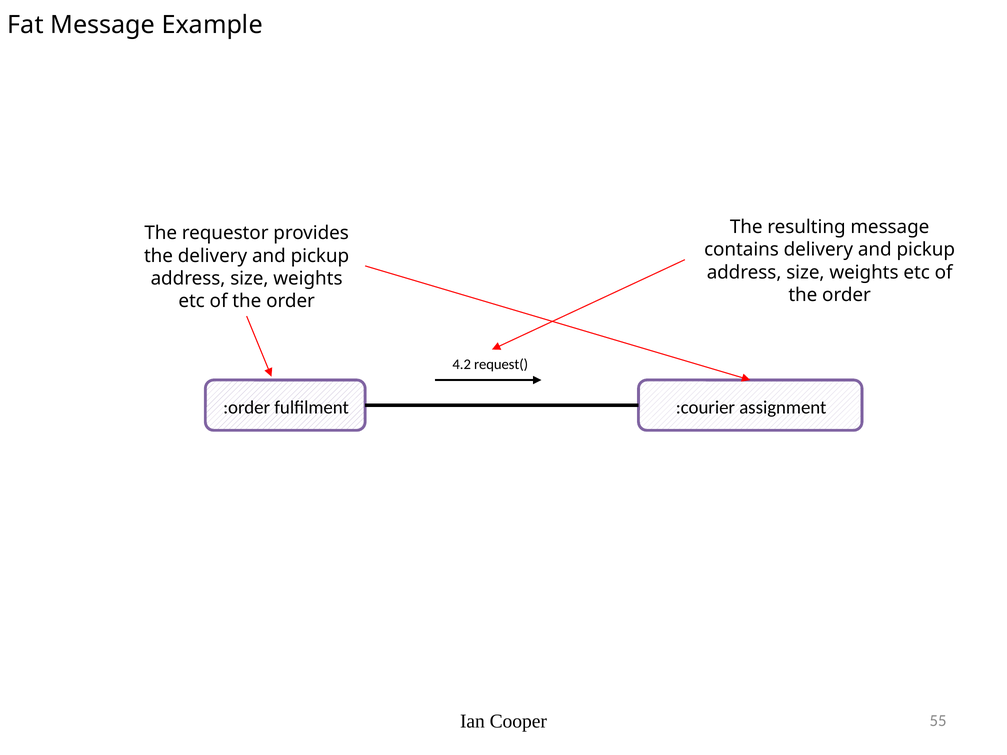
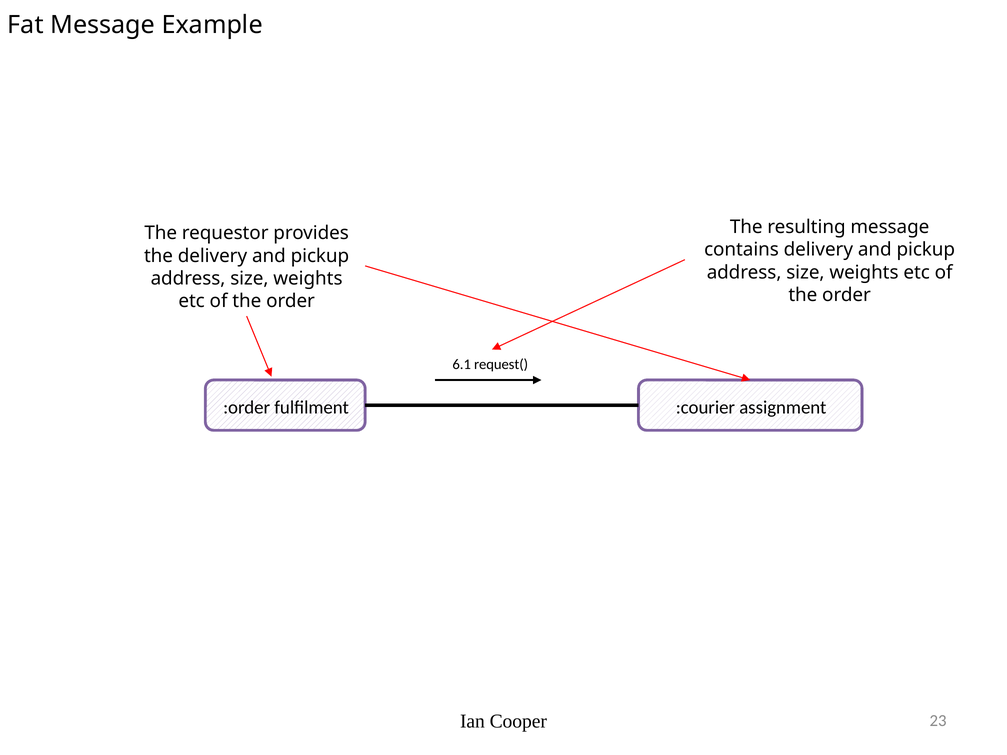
4.2: 4.2 -> 6.1
55: 55 -> 23
